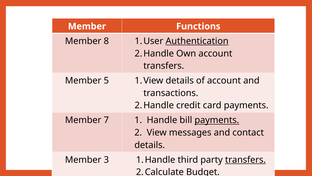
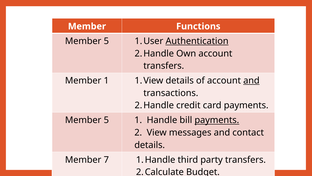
8 at (106, 41): 8 -> 5
Member 5: 5 -> 1
and at (251, 80) underline: none -> present
7 at (106, 120): 7 -> 5
3: 3 -> 7
transfers at (245, 159) underline: present -> none
